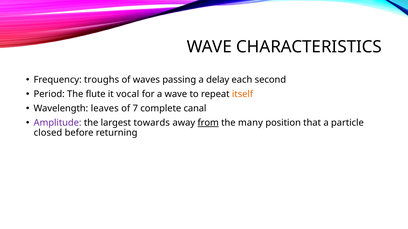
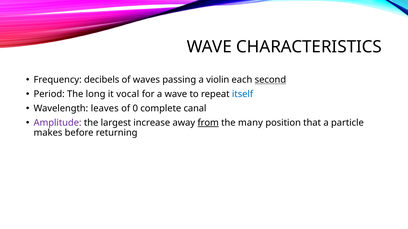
troughs: troughs -> decibels
delay: delay -> violin
second underline: none -> present
flute: flute -> long
itself colour: orange -> blue
7: 7 -> 0
towards: towards -> increase
closed: closed -> makes
